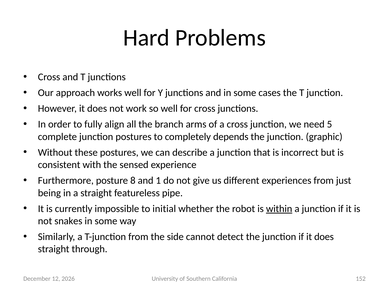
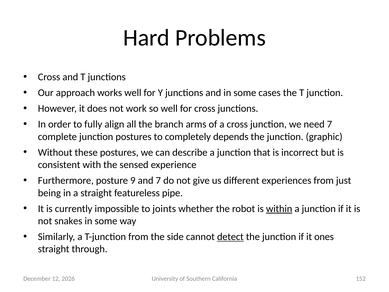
need 5: 5 -> 7
8: 8 -> 9
and 1: 1 -> 7
initial: initial -> joints
detect underline: none -> present
if it does: does -> ones
